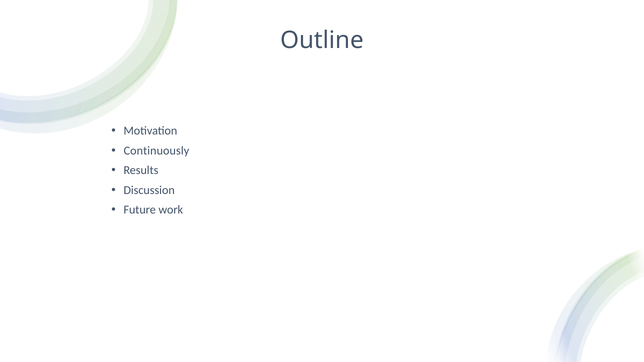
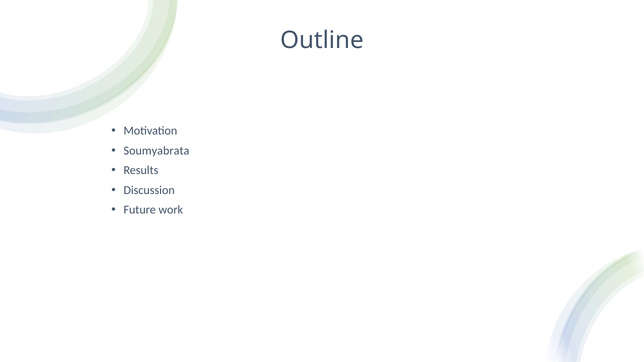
Continuously: Continuously -> Soumyabrata
